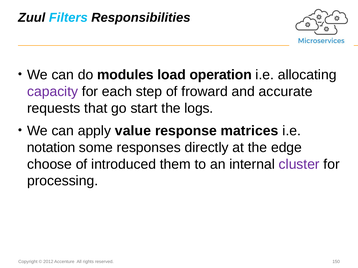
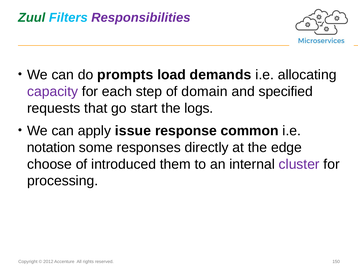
Zuul colour: black -> green
Responsibilities colour: black -> purple
modules: modules -> prompts
operation: operation -> demands
froward: froward -> domain
accurate: accurate -> specified
value: value -> issue
matrices: matrices -> common
